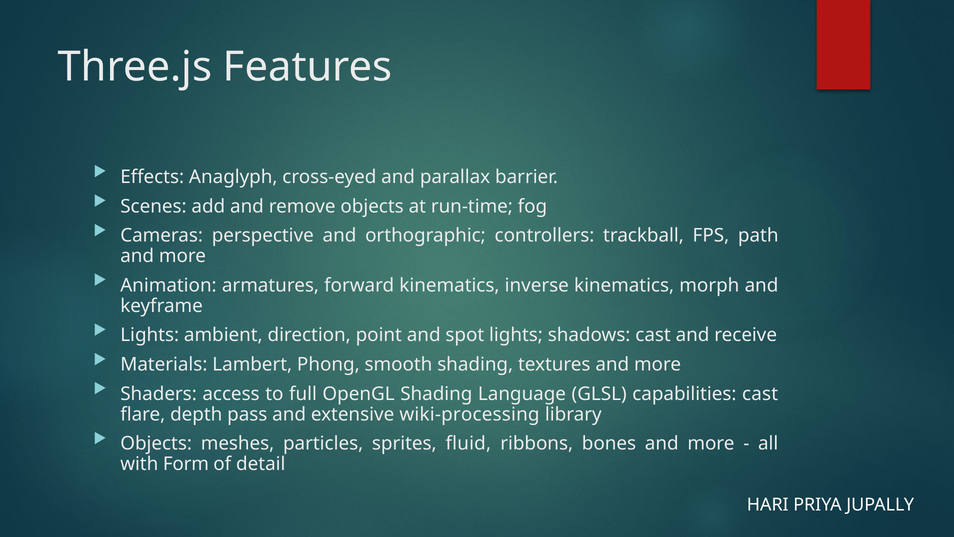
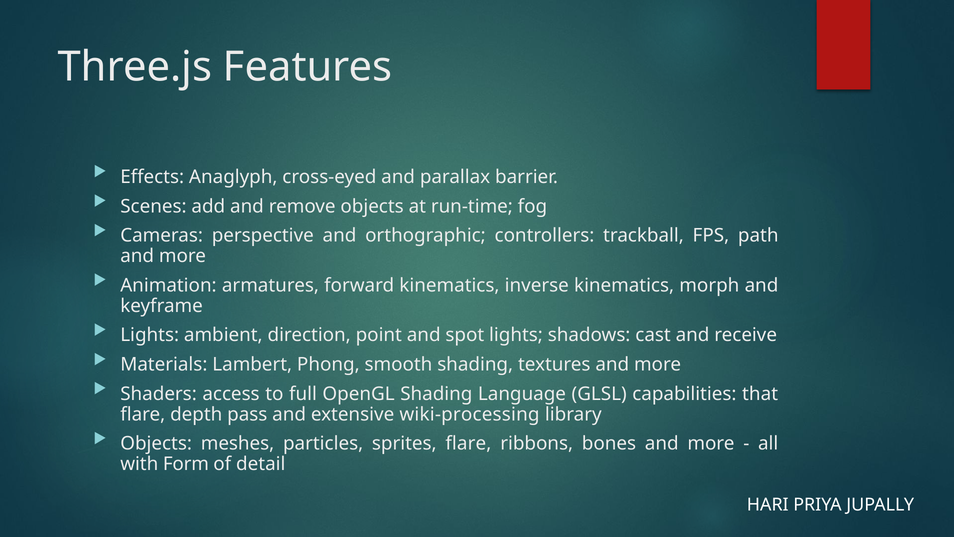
capabilities cast: cast -> that
sprites fluid: fluid -> flare
